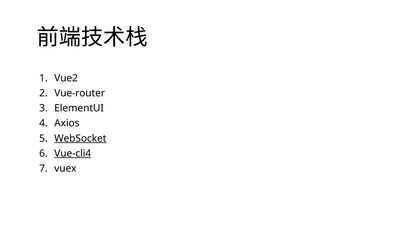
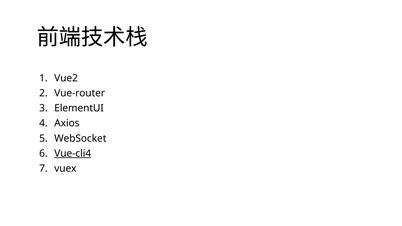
WebSocket underline: present -> none
